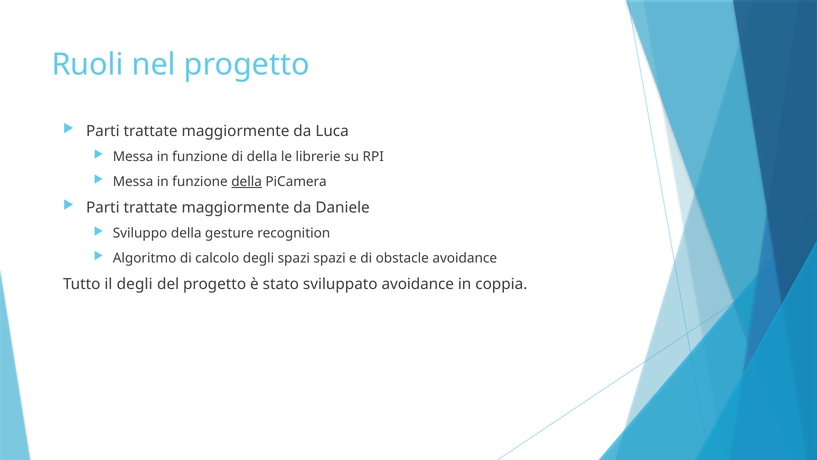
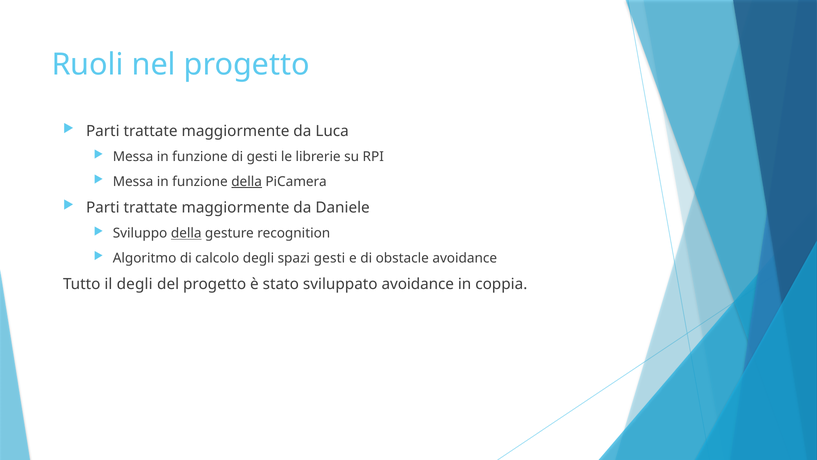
di della: della -> gesti
della at (186, 233) underline: none -> present
spazi spazi: spazi -> gesti
